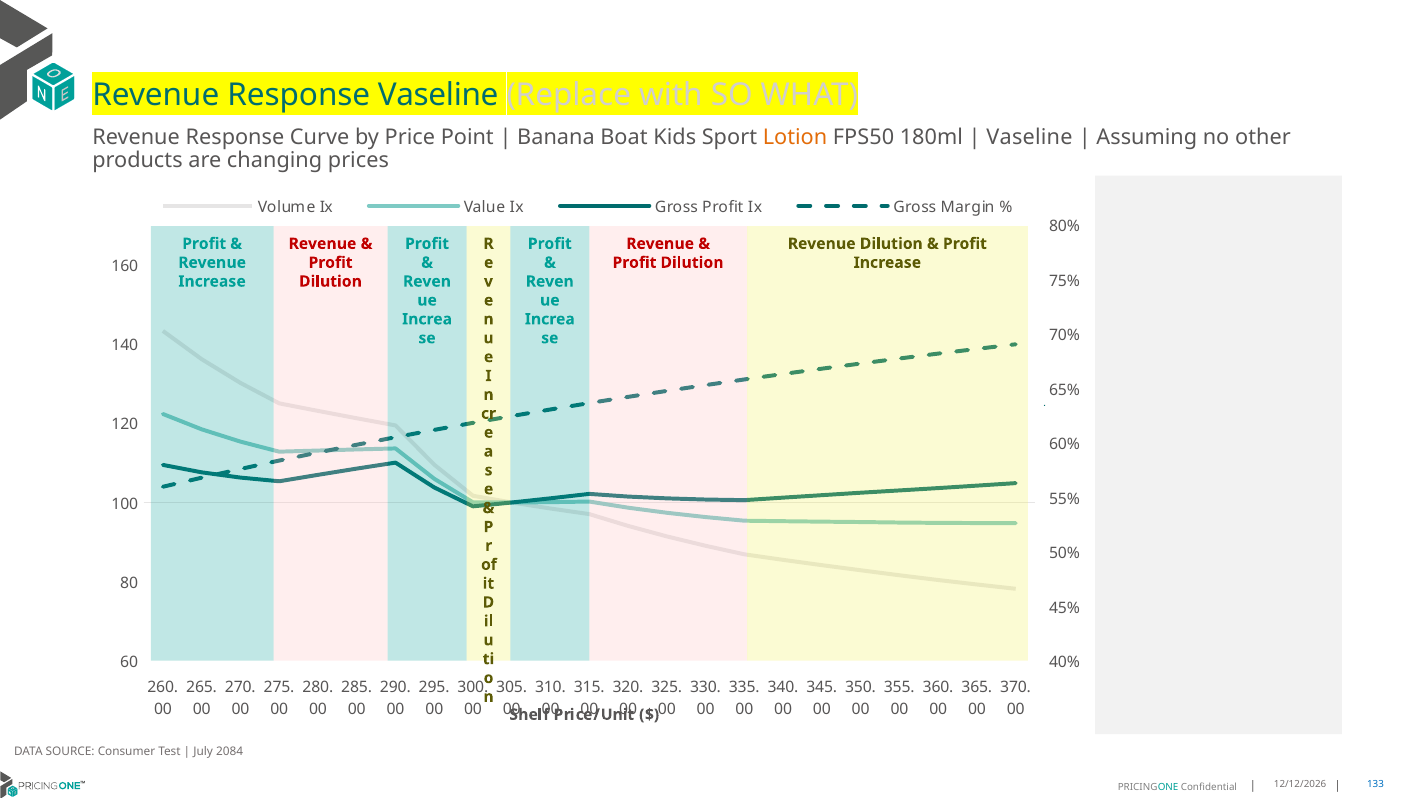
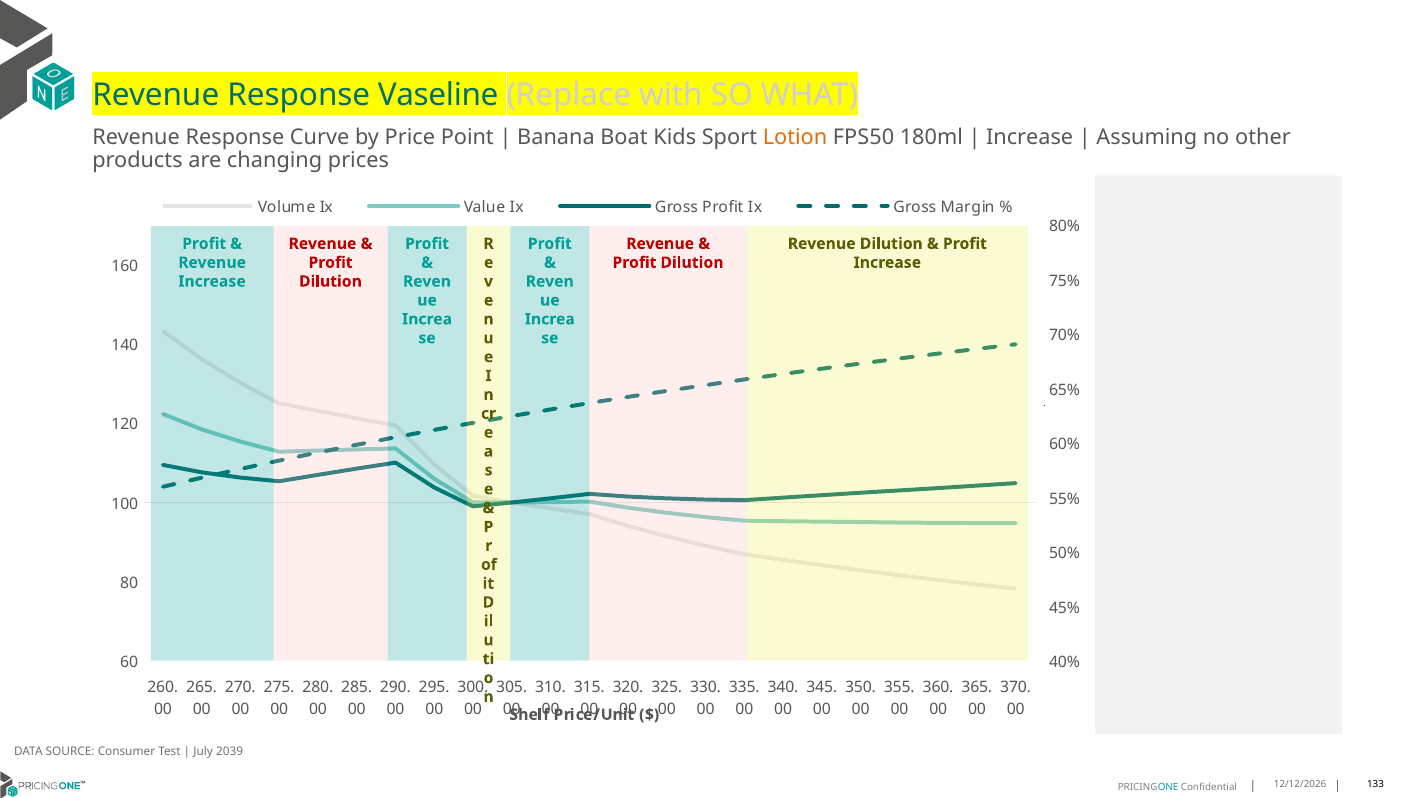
Vaseline at (1030, 137): Vaseline -> Increase
2084: 2084 -> 2039
133 colour: blue -> black
